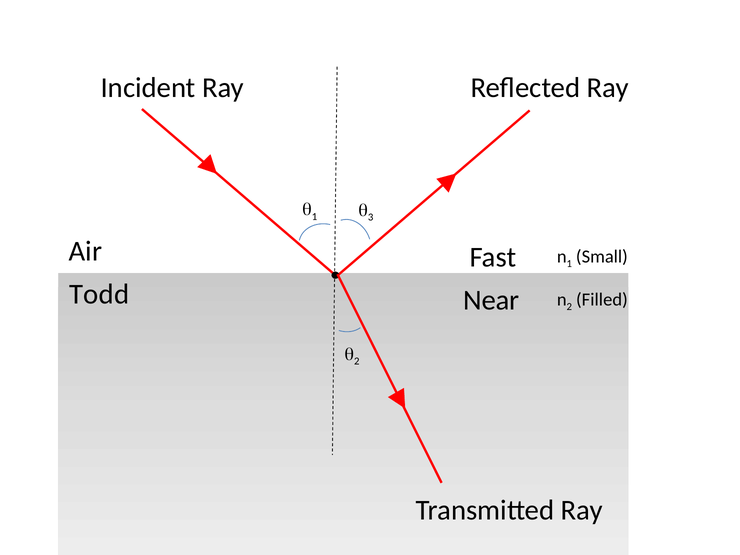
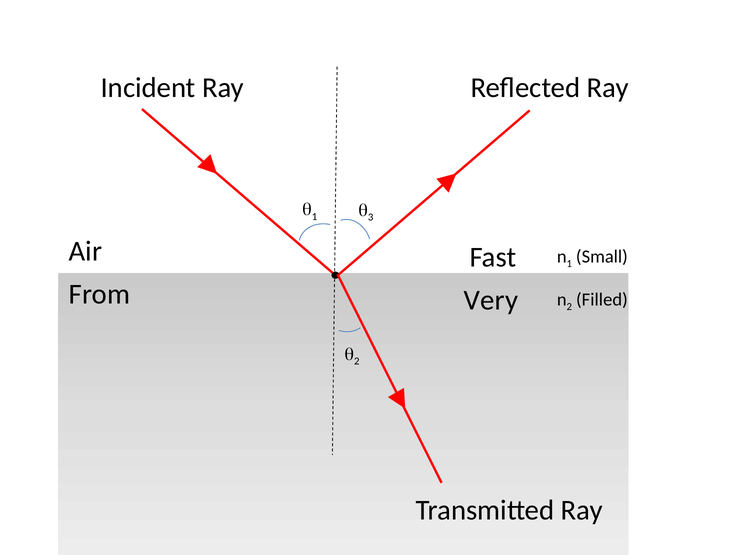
Todd: Todd -> From
Near: Near -> Very
